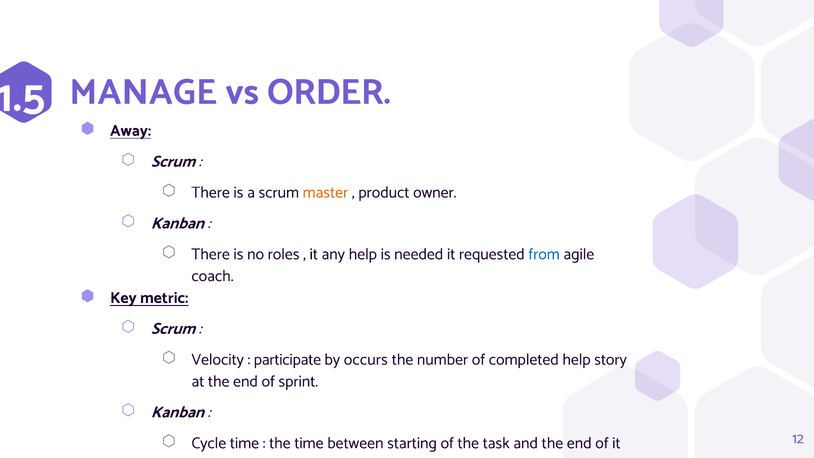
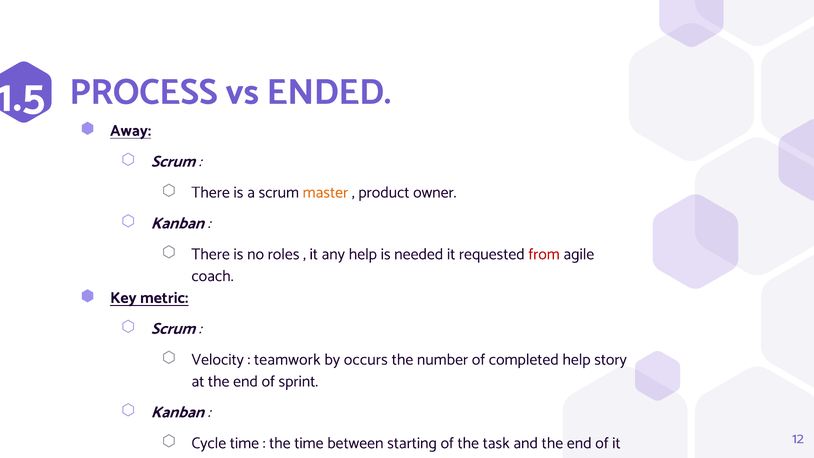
MANAGE: MANAGE -> PROCESS
ORDER: ORDER -> ENDED
from colour: blue -> red
participate: participate -> teamwork
